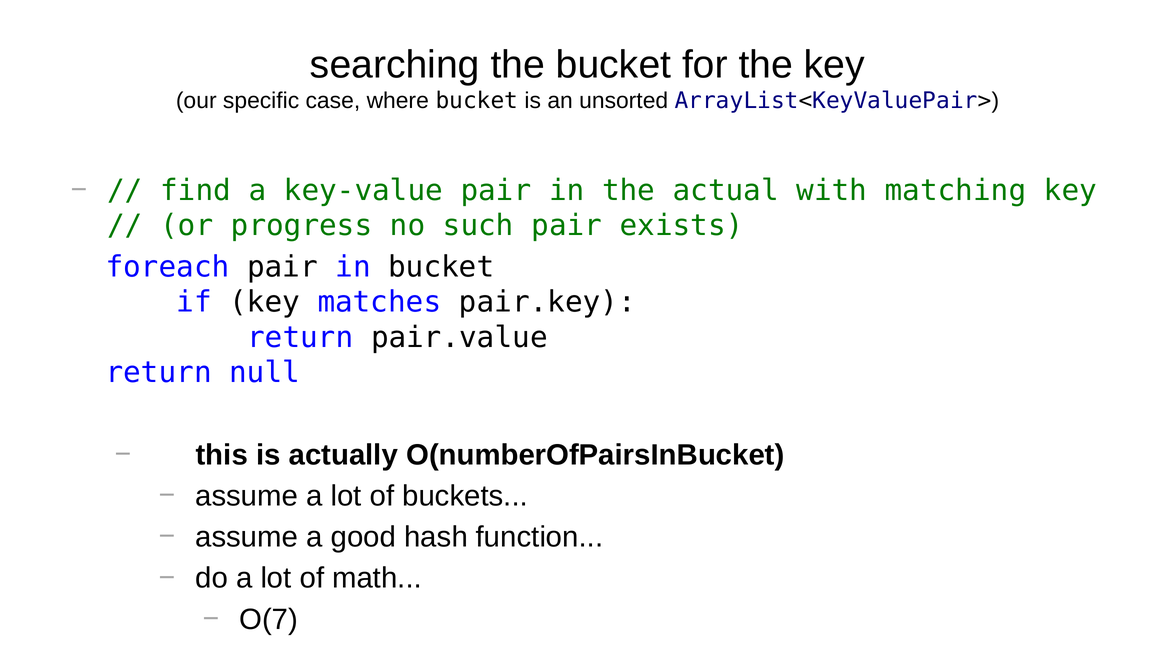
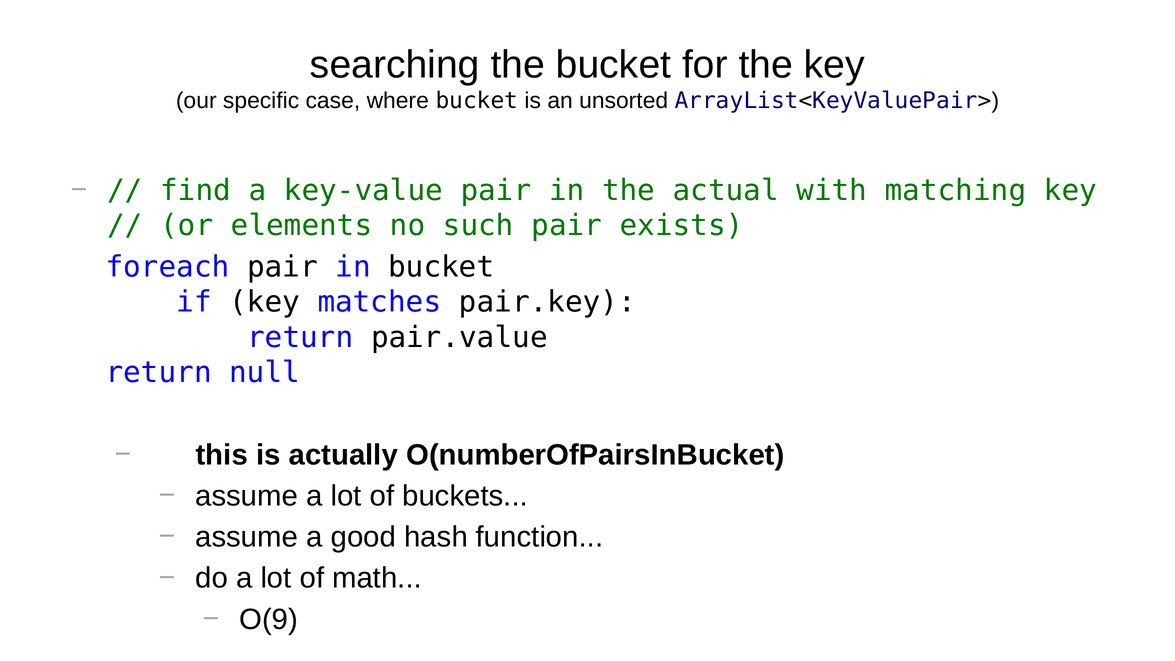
progress: progress -> elements
O(7: O(7 -> O(9
